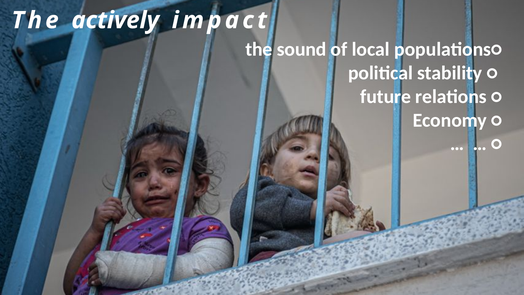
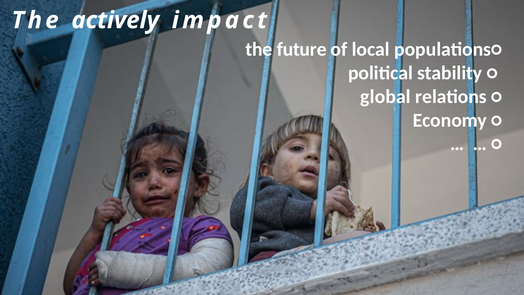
sound: sound -> future
future: future -> global
